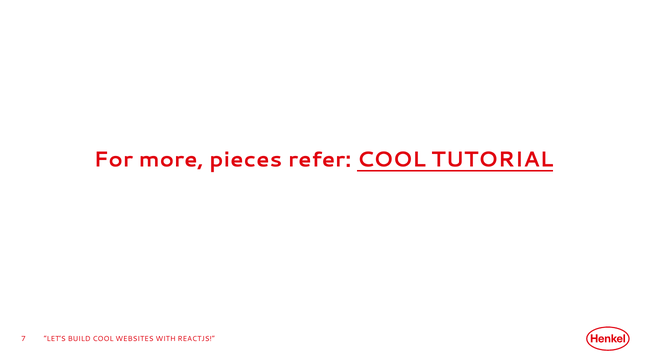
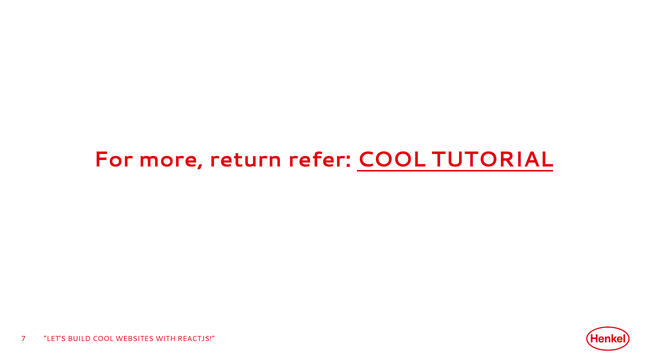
pieces: pieces -> return
